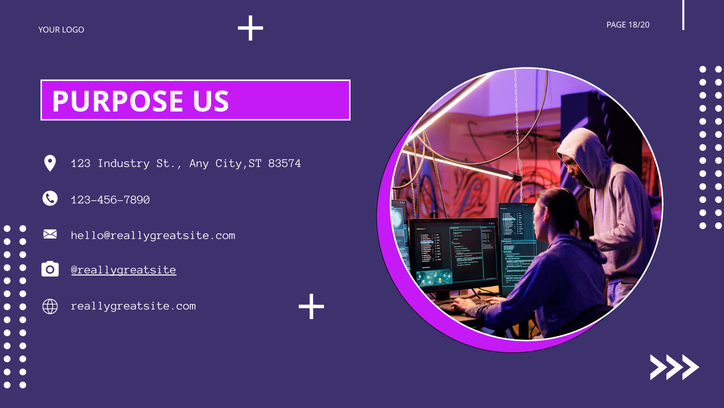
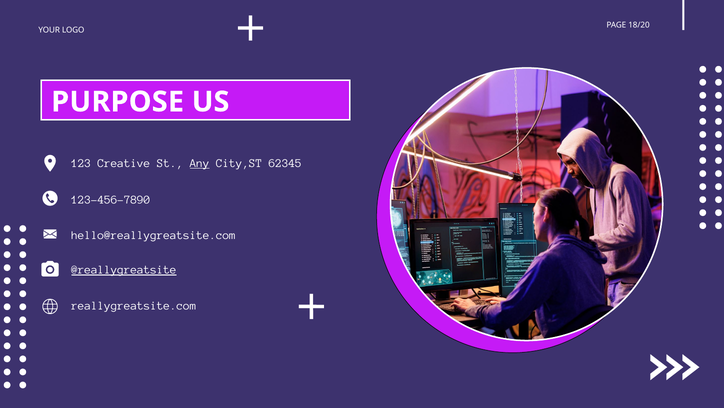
Industry: Industry -> Creative
Any underline: none -> present
83574: 83574 -> 62345
